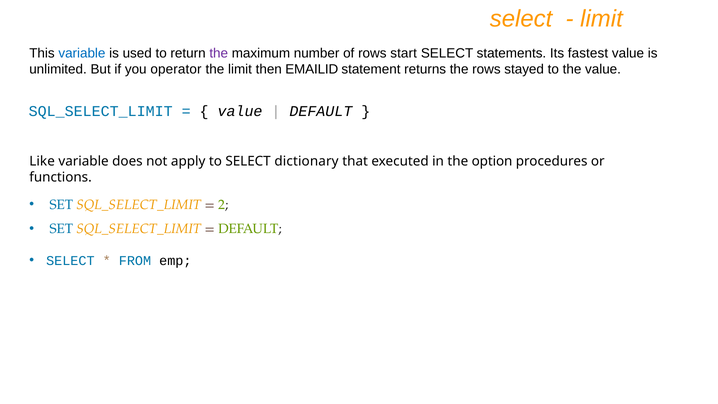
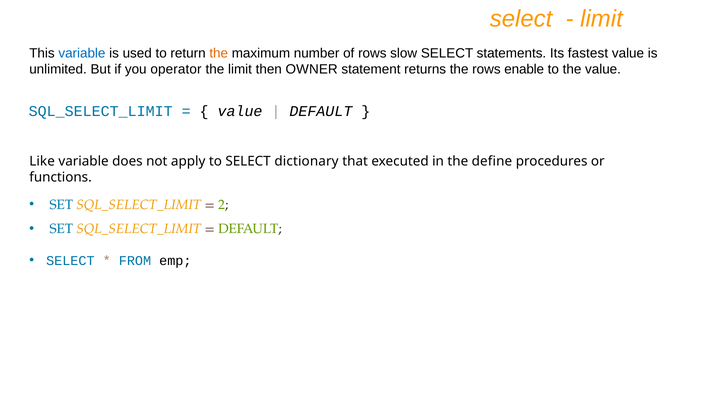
the at (219, 53) colour: purple -> orange
start: start -> slow
EMAILID: EMAILID -> OWNER
stayed: stayed -> enable
option: option -> define
